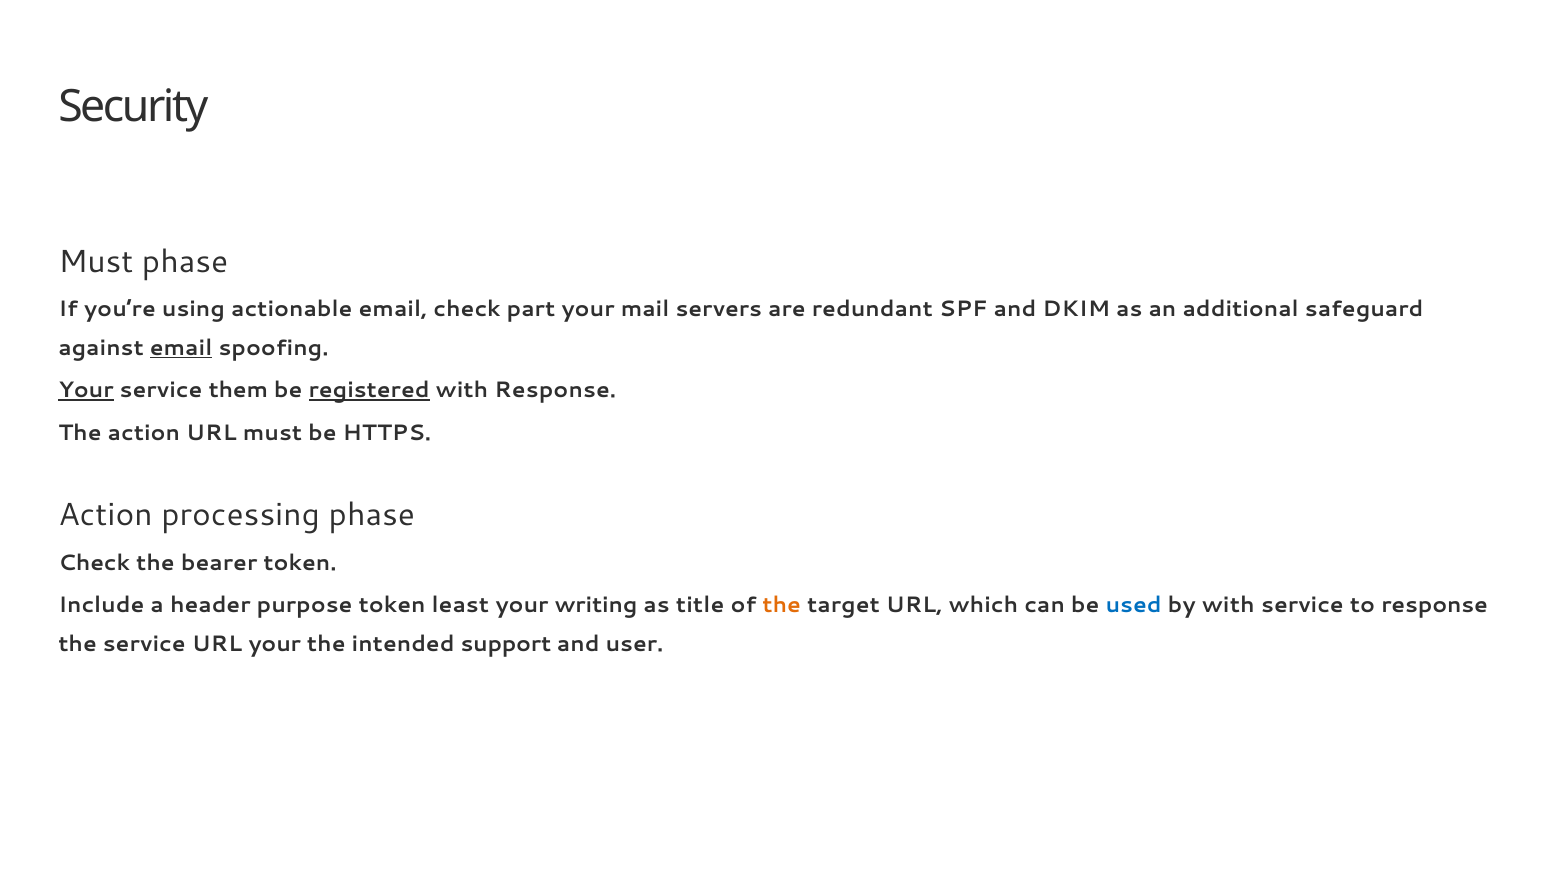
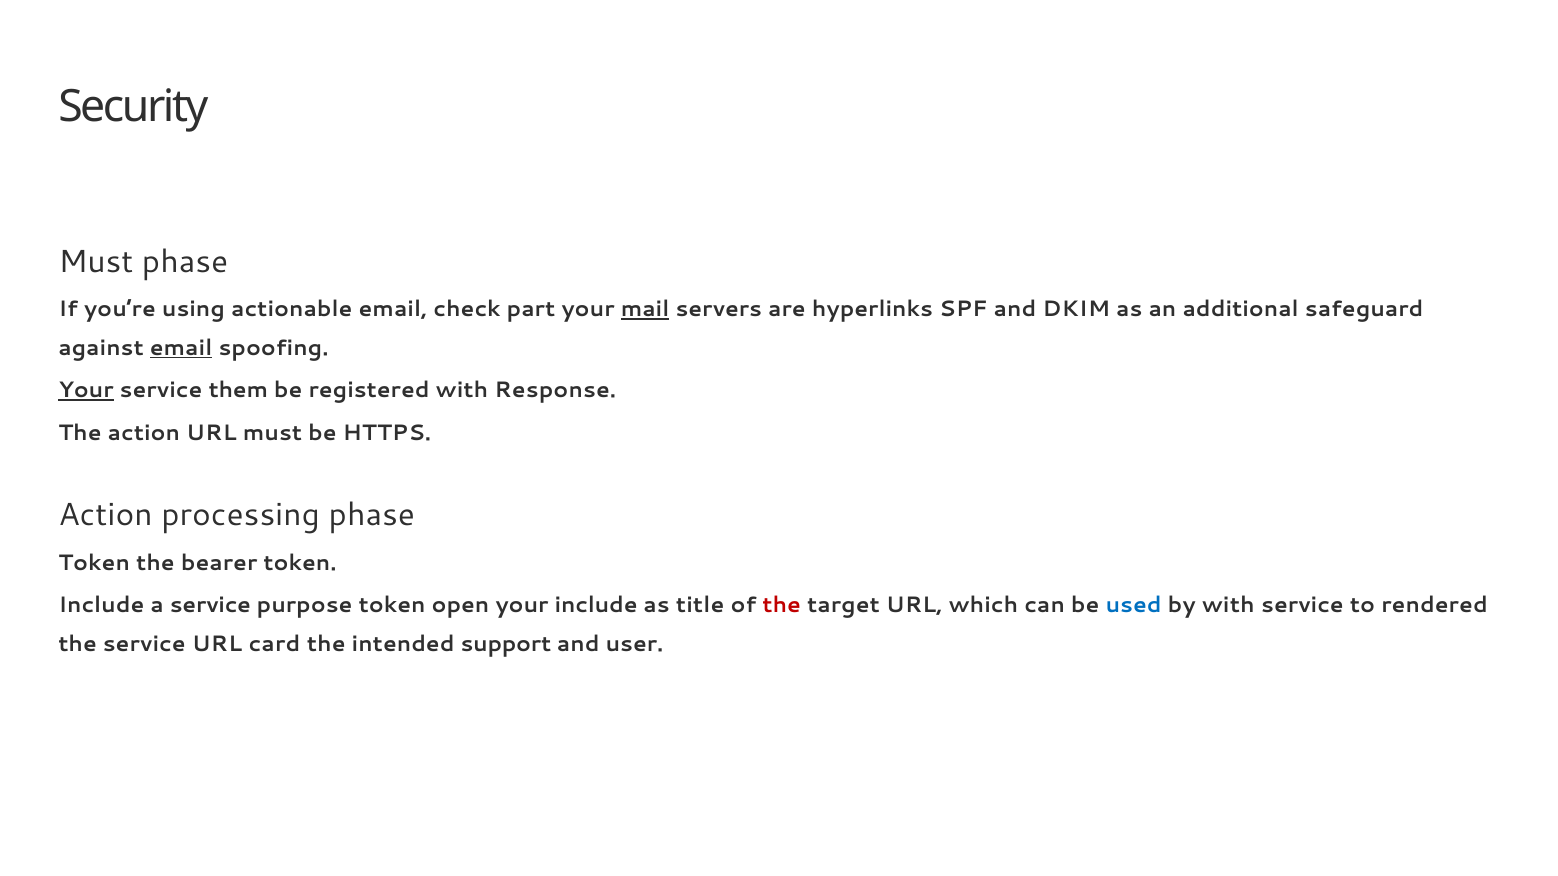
mail underline: none -> present
redundant: redundant -> hyperlinks
registered underline: present -> none
Check at (94, 563): Check -> Token
a header: header -> service
least: least -> open
your writing: writing -> include
the at (782, 606) colour: orange -> red
to response: response -> rendered
URL your: your -> card
